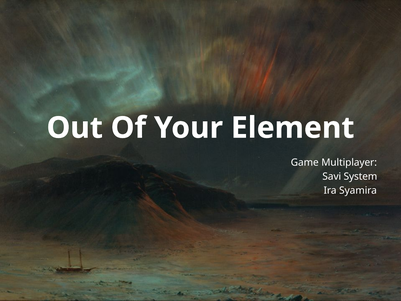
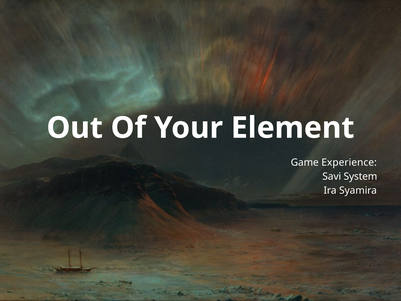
Multiplayer: Multiplayer -> Experience
